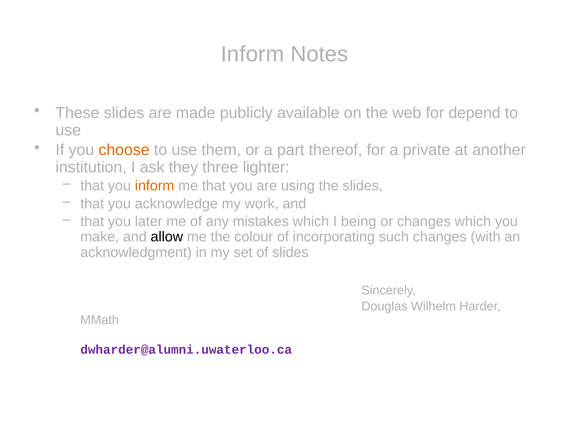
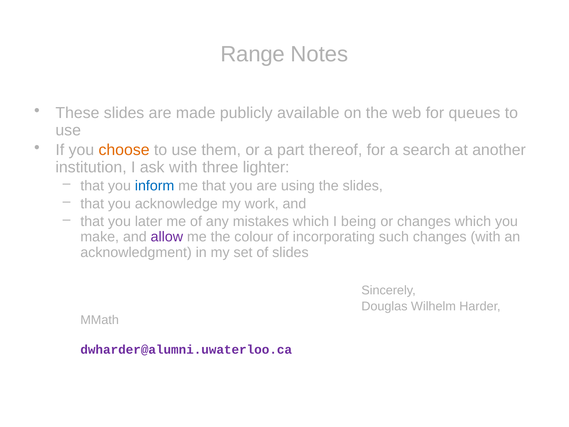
Inform at (252, 54): Inform -> Range
depend: depend -> queues
private: private -> search
ask they: they -> with
inform at (155, 186) colour: orange -> blue
allow colour: black -> purple
